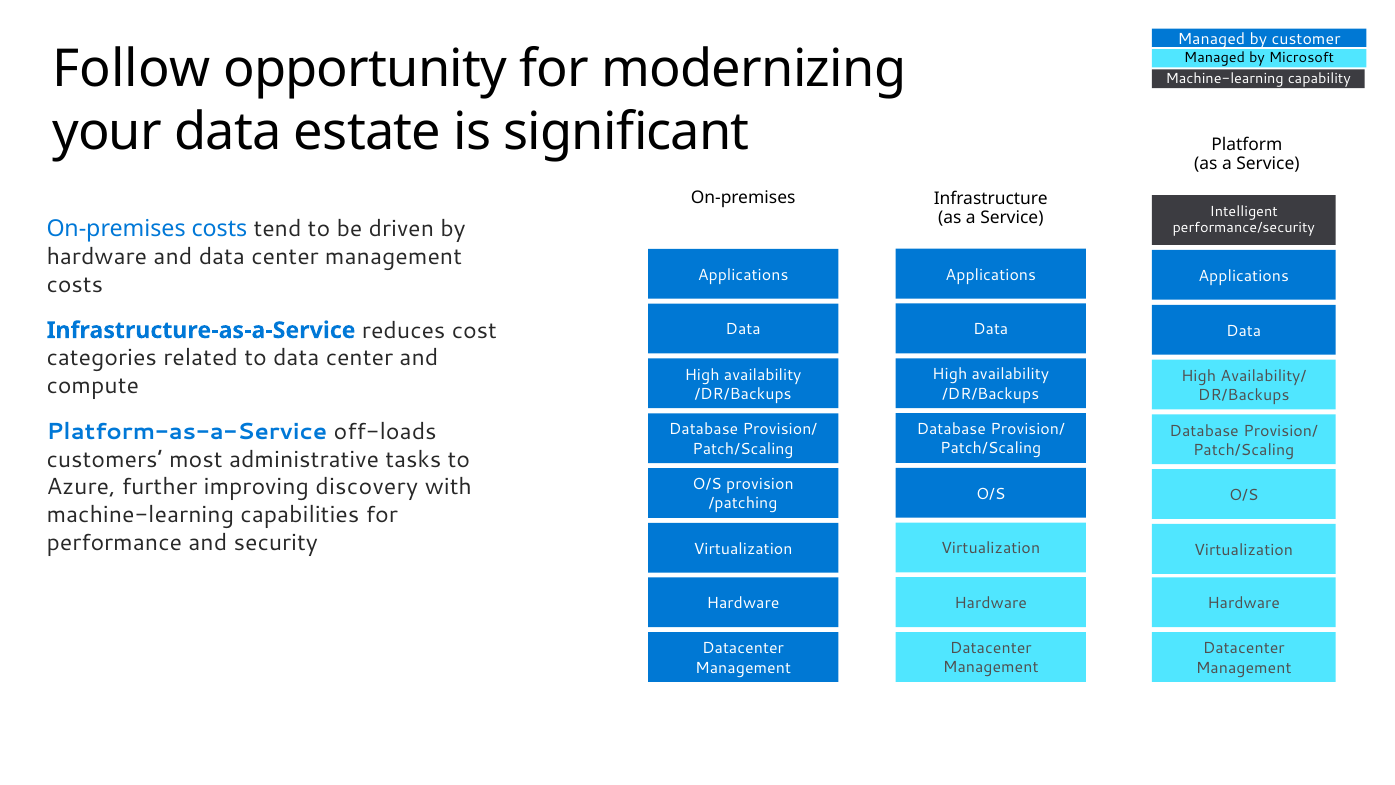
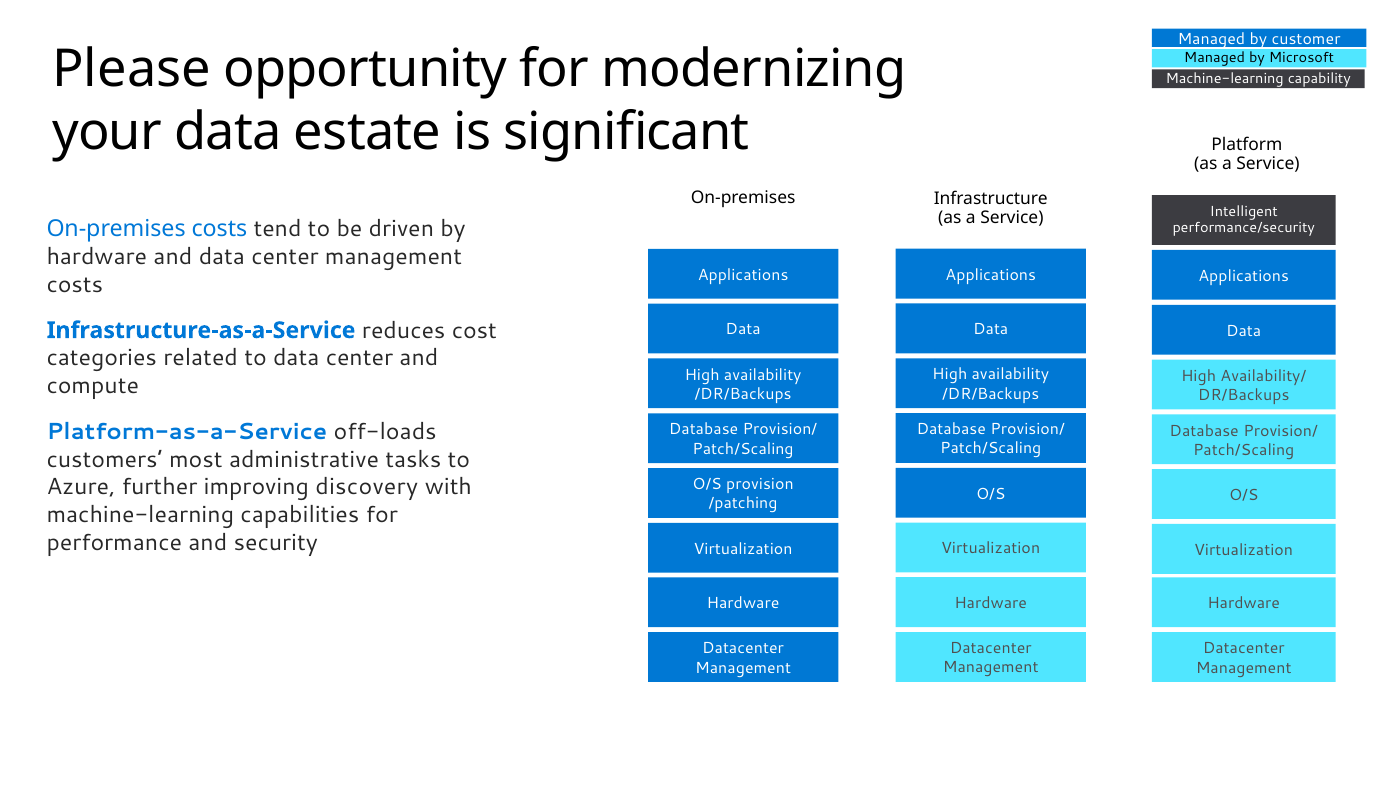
Follow: Follow -> Please
